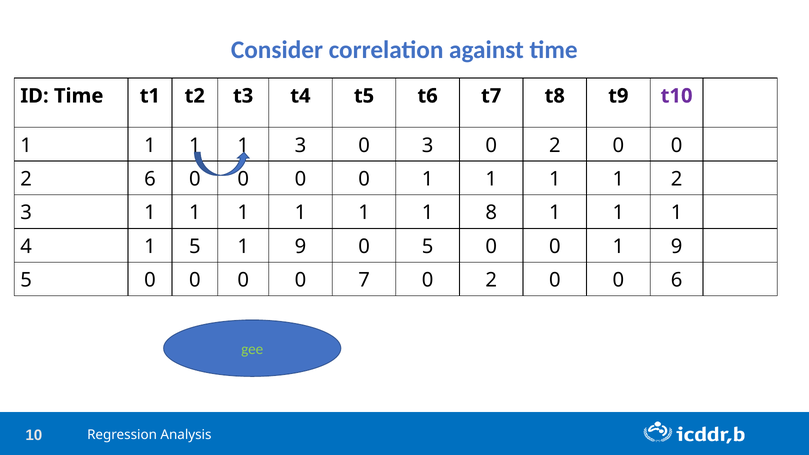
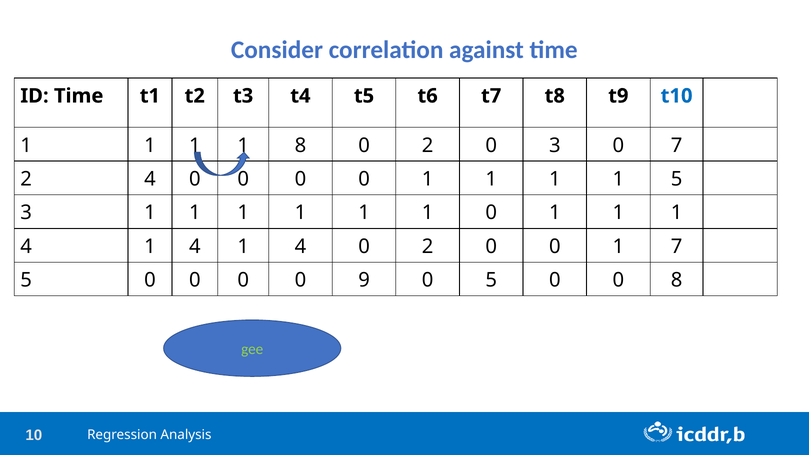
t10 colour: purple -> blue
3 at (300, 145): 3 -> 8
3 at (428, 145): 3 -> 2
2 at (555, 145): 2 -> 3
0 at (677, 145): 0 -> 7
2 6: 6 -> 4
1 2: 2 -> 5
1 8: 8 -> 0
5 at (195, 246): 5 -> 4
9 at (300, 246): 9 -> 4
5 at (428, 246): 5 -> 2
0 1 9: 9 -> 7
7: 7 -> 9
2 at (491, 280): 2 -> 5
0 6: 6 -> 8
